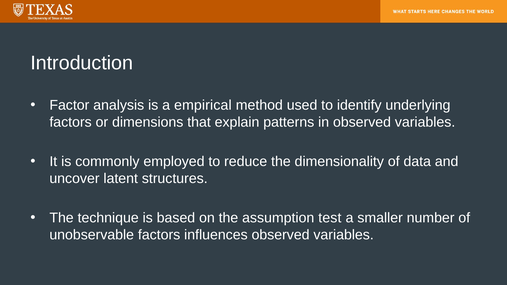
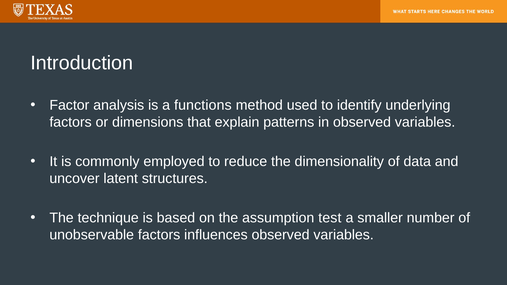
empirical: empirical -> functions
